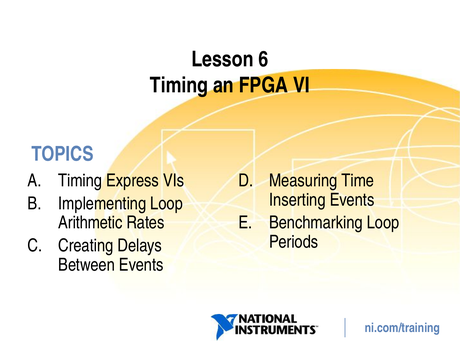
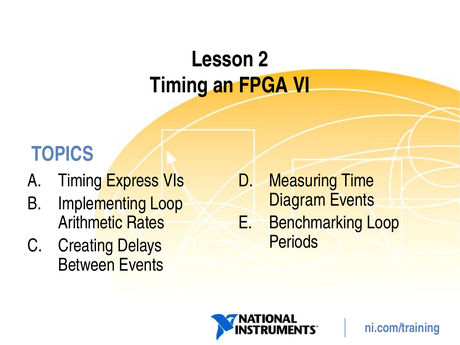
6: 6 -> 2
Inserting: Inserting -> Diagram
